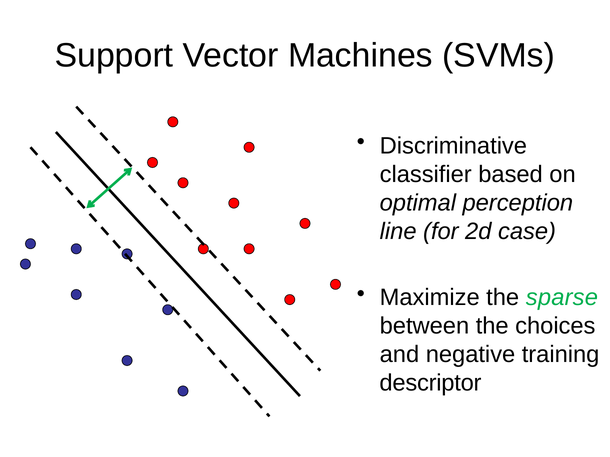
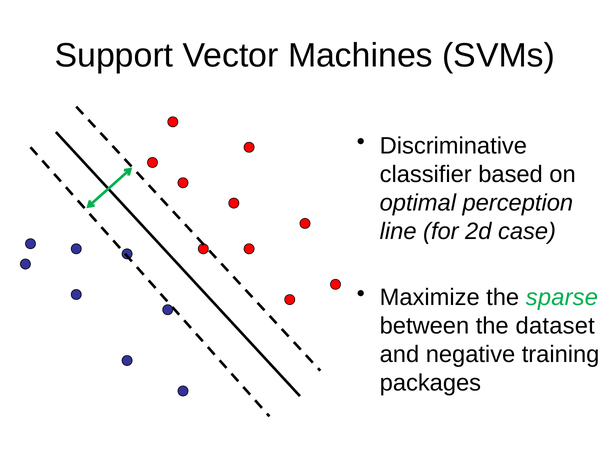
choices: choices -> dataset
descriptor: descriptor -> packages
